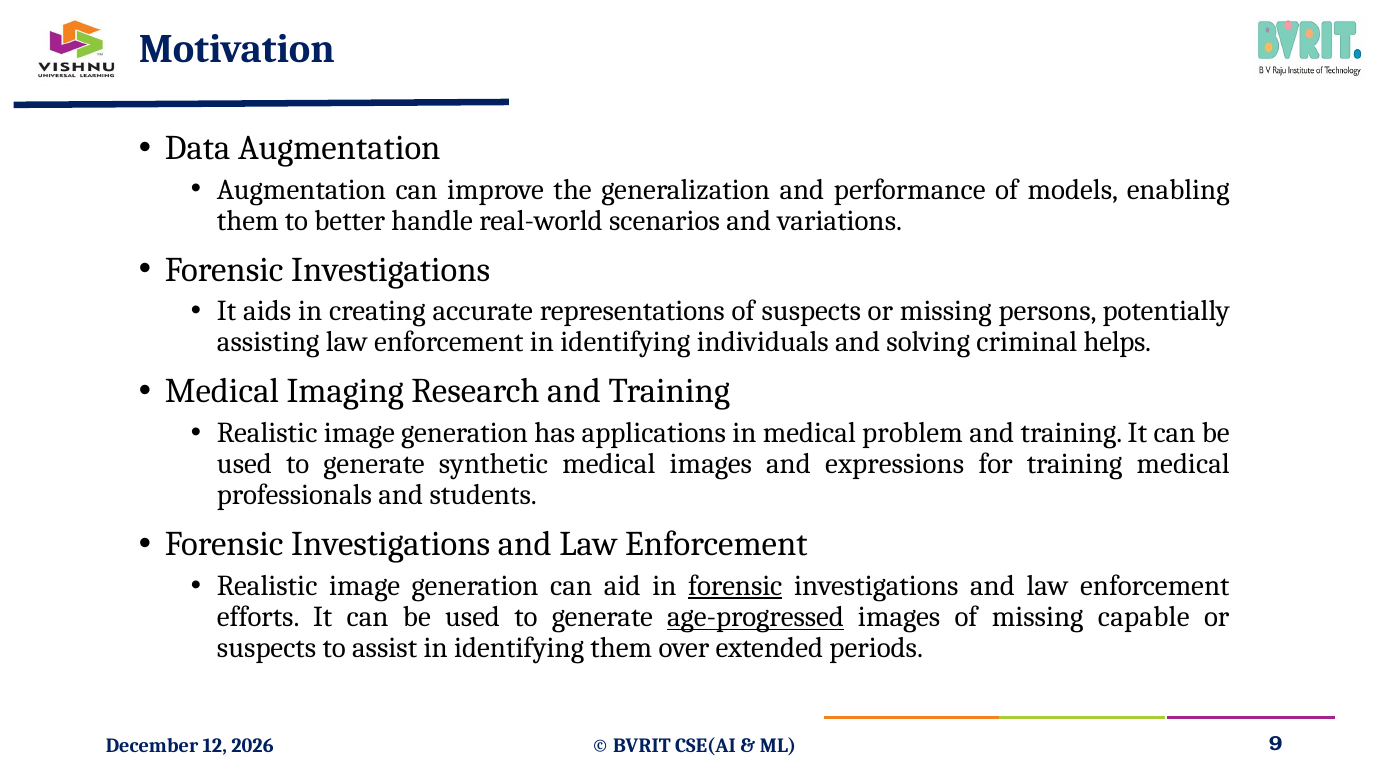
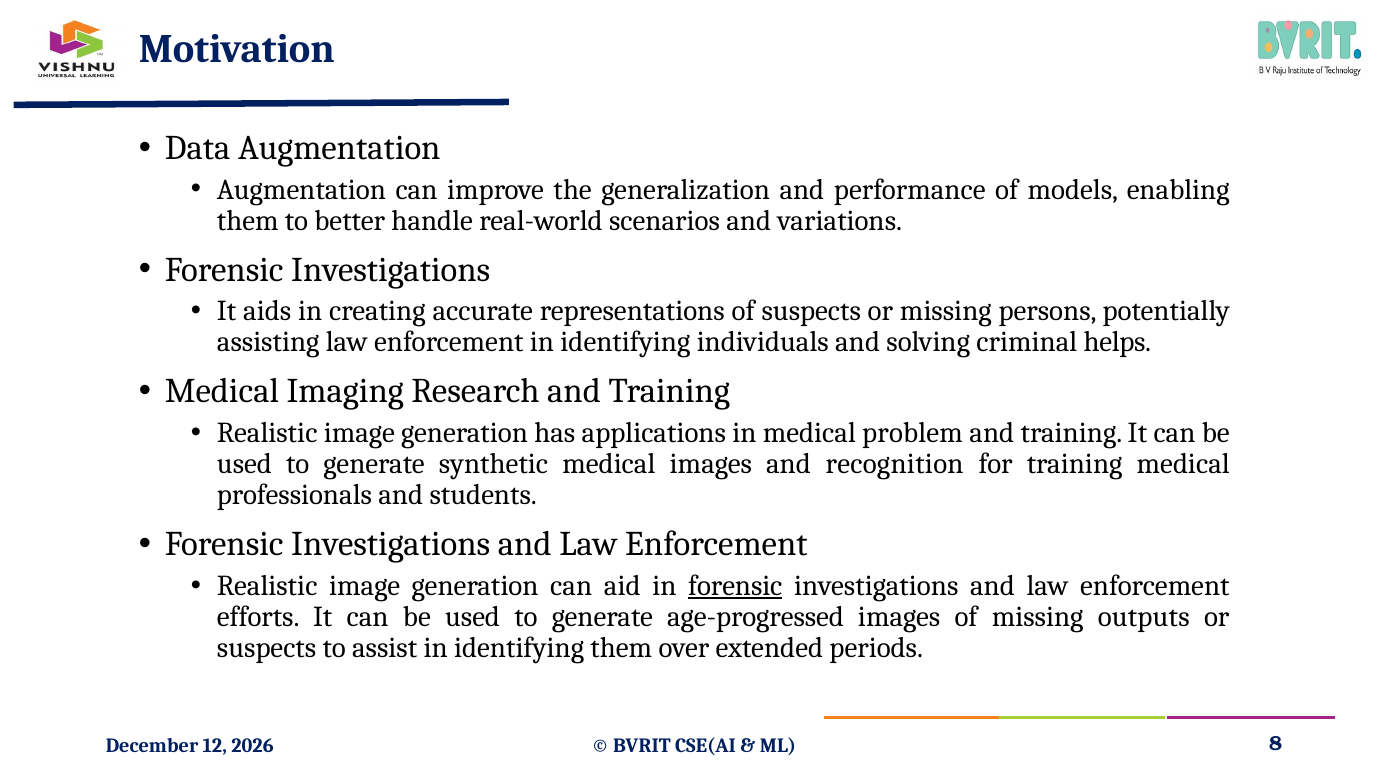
expressions: expressions -> recognition
age-progressed underline: present -> none
capable: capable -> outputs
9: 9 -> 8
